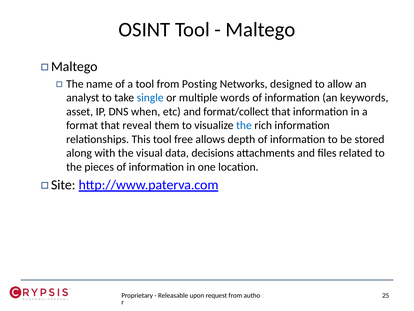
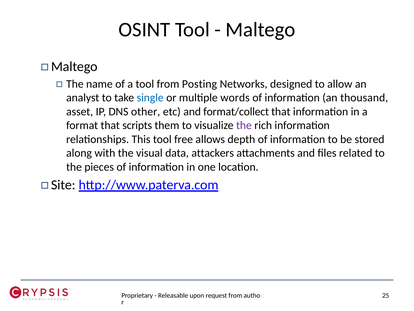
keywords: keywords -> thousand
when: when -> other
reveal: reveal -> scripts
the at (244, 125) colour: blue -> purple
decisions: decisions -> attackers
